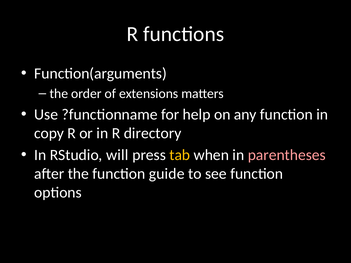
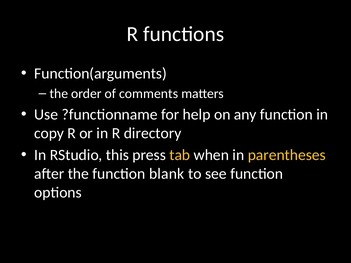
extensions: extensions -> comments
will: will -> this
parentheses colour: pink -> yellow
guide: guide -> blank
